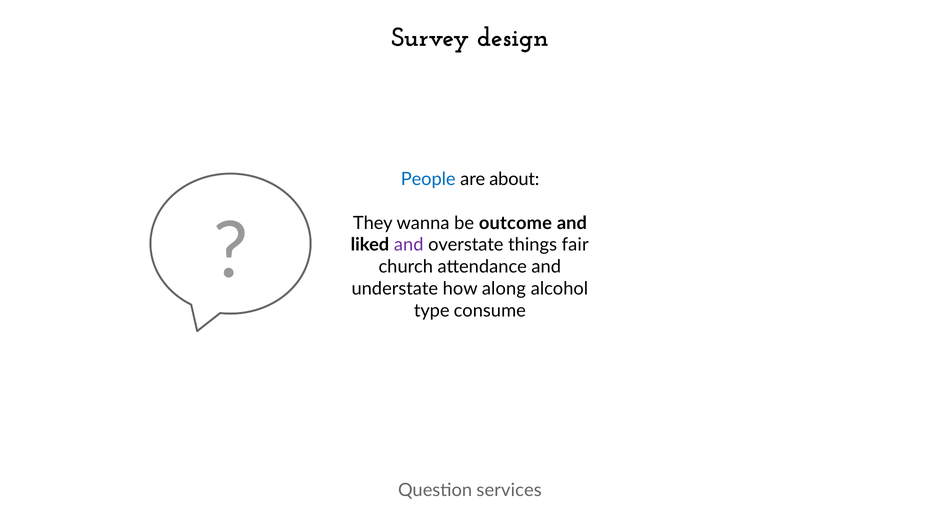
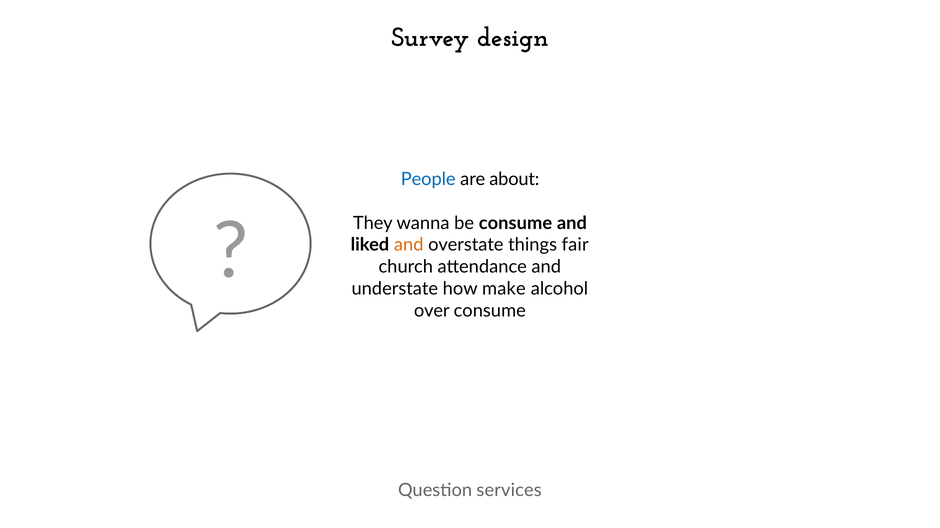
be outcome: outcome -> consume
and at (409, 245) colour: purple -> orange
along: along -> make
type: type -> over
